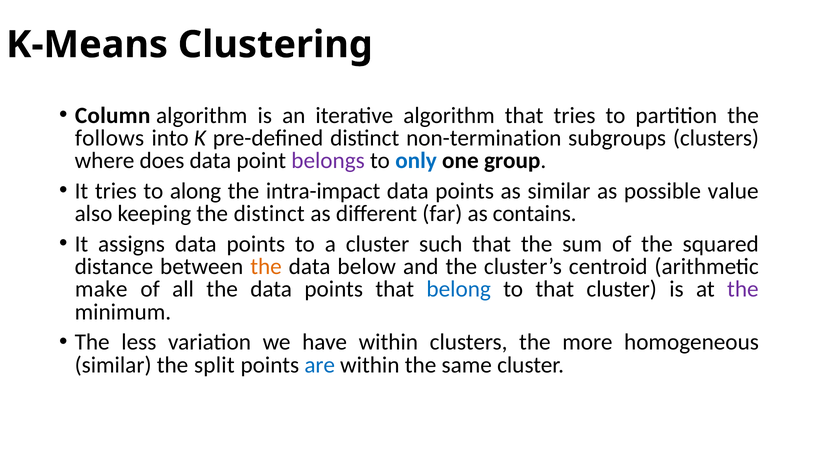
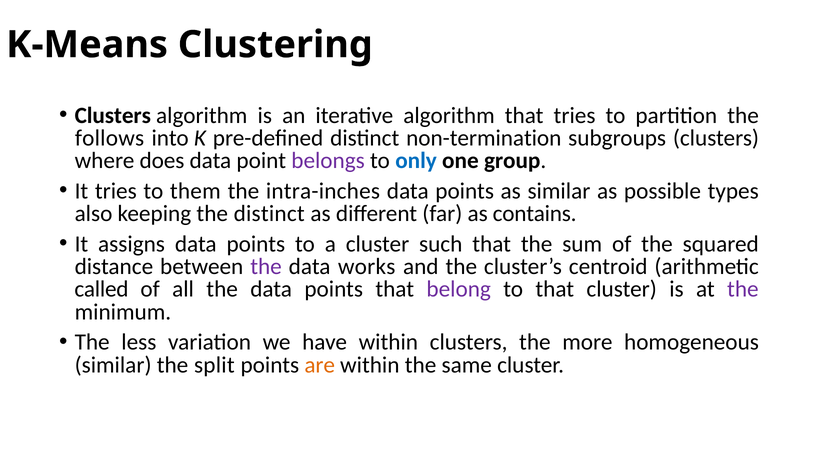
Column at (113, 115): Column -> Clusters
along: along -> them
intra-impact: intra-impact -> intra-inches
value: value -> types
the at (266, 266) colour: orange -> purple
below: below -> works
make: make -> called
belong colour: blue -> purple
are colour: blue -> orange
